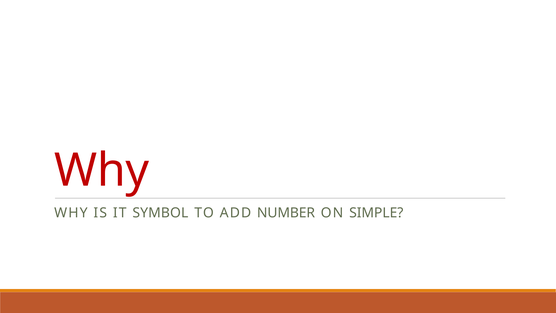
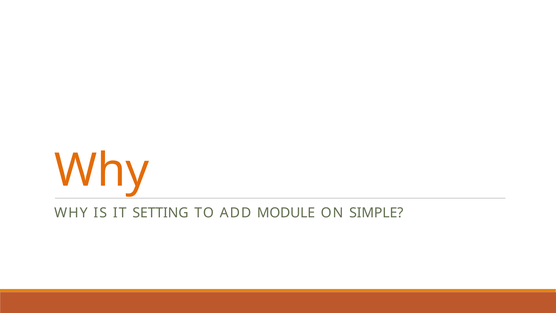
Why at (102, 170) colour: red -> orange
SYMBOL: SYMBOL -> SETTING
NUMBER: NUMBER -> MODULE
